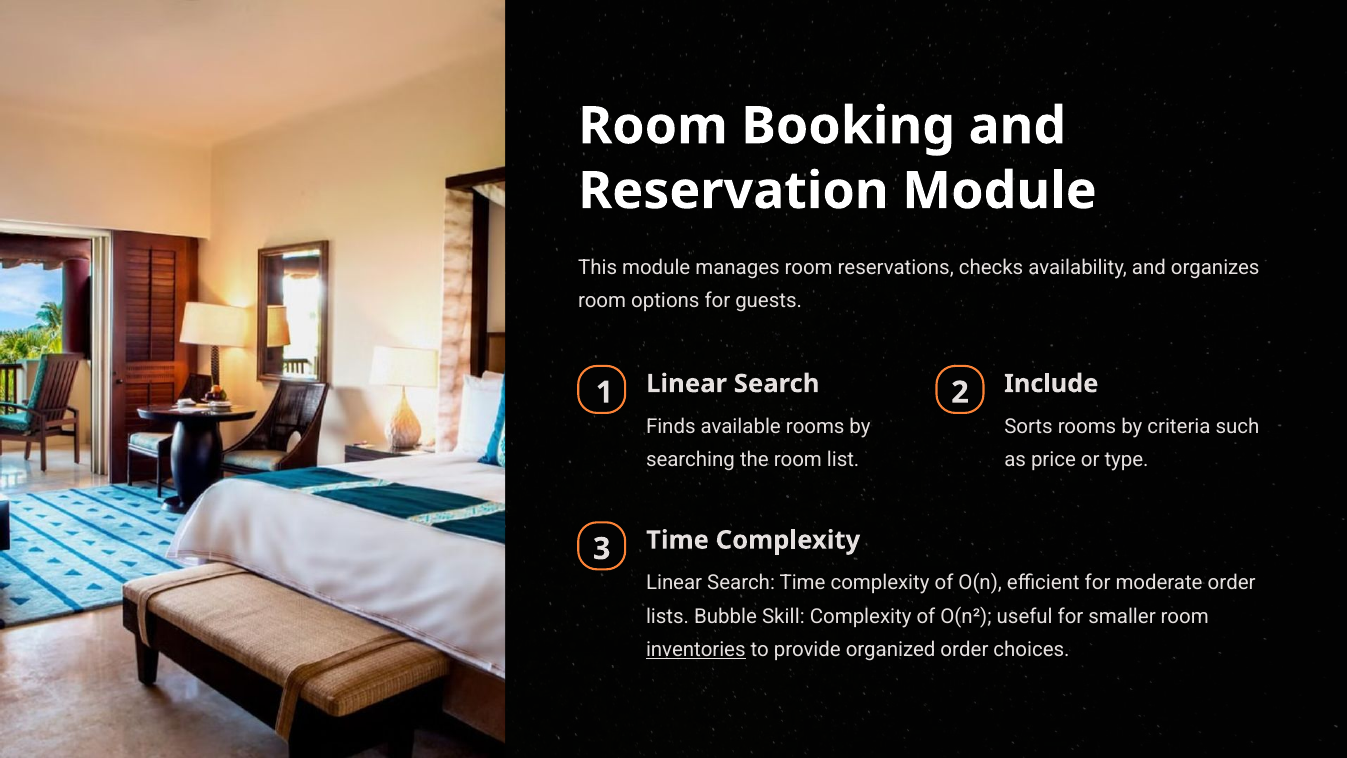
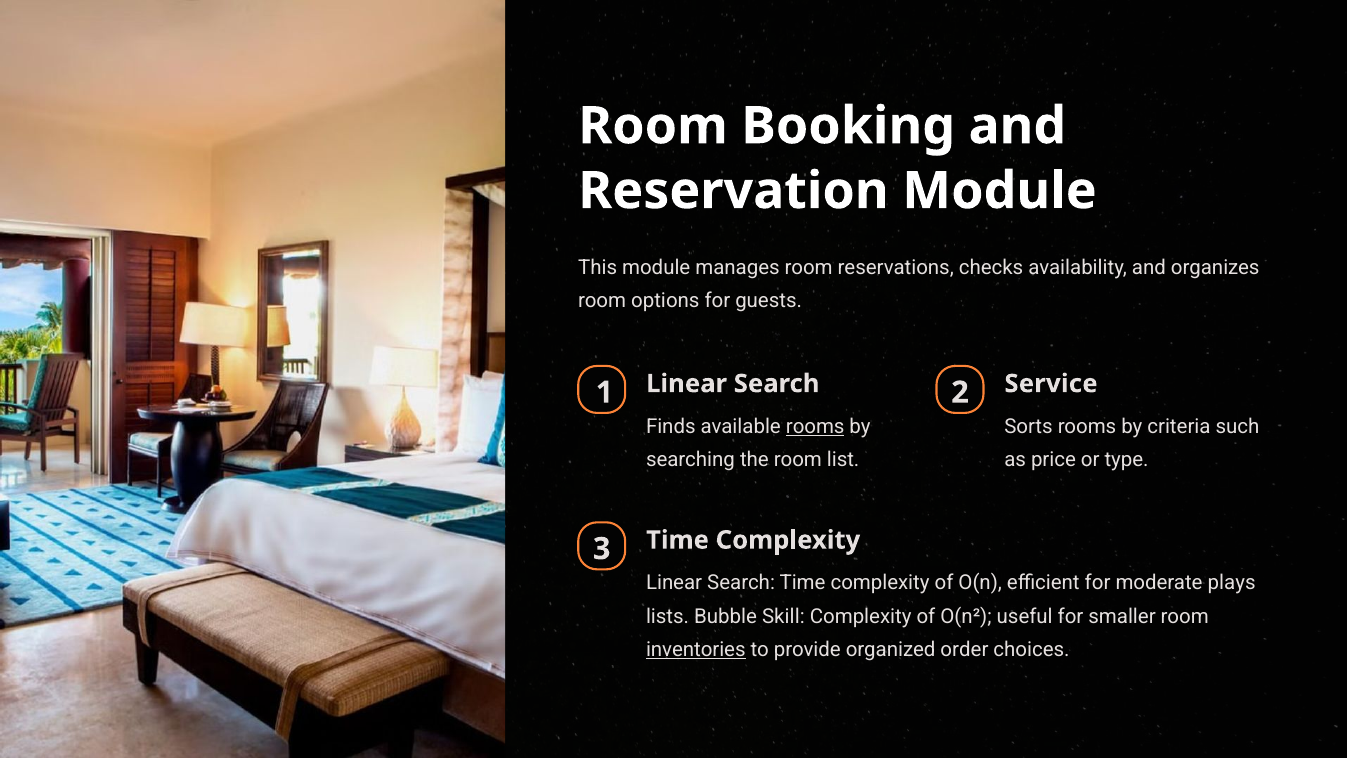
Include: Include -> Service
rooms at (815, 426) underline: none -> present
moderate order: order -> plays
